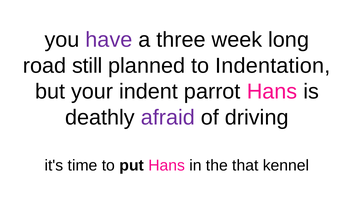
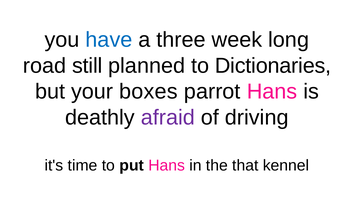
have colour: purple -> blue
Indentation: Indentation -> Dictionaries
indent: indent -> boxes
